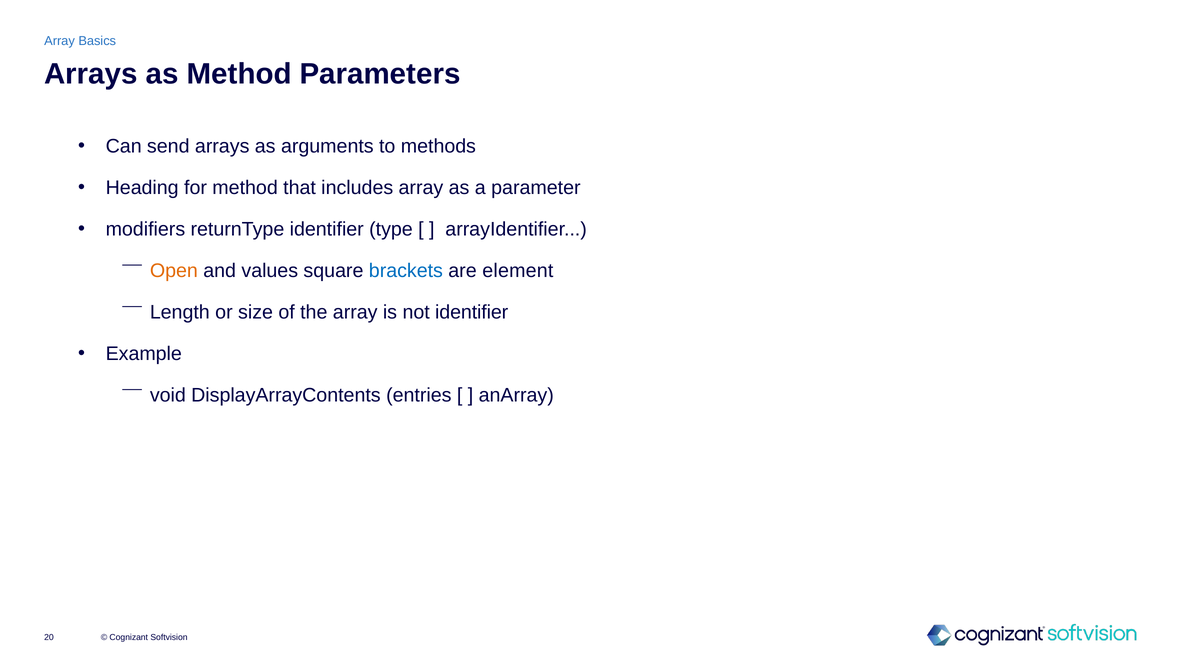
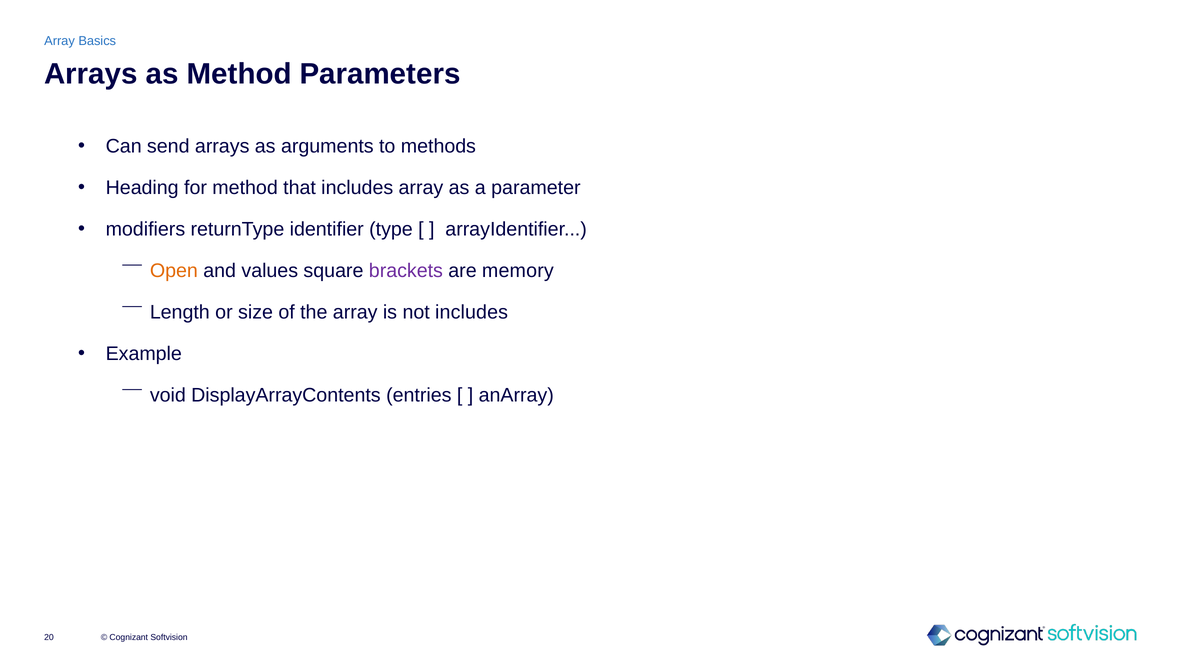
brackets colour: blue -> purple
element: element -> memory
not identifier: identifier -> includes
